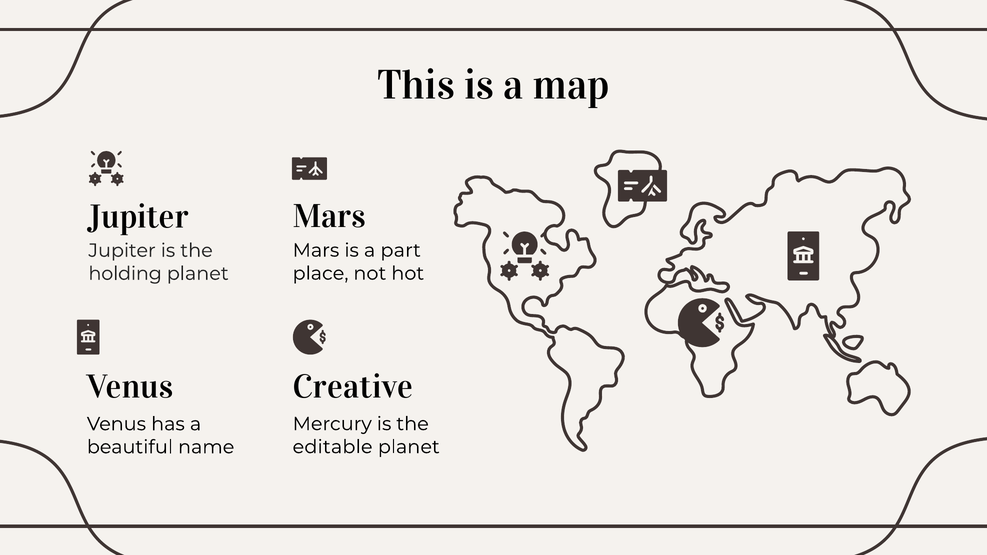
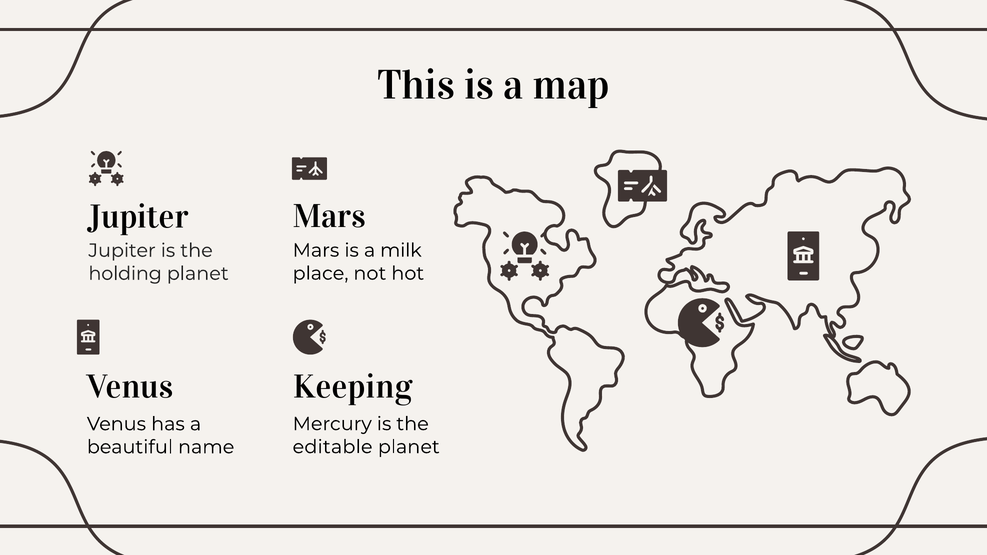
part: part -> milk
Creative: Creative -> Keeping
